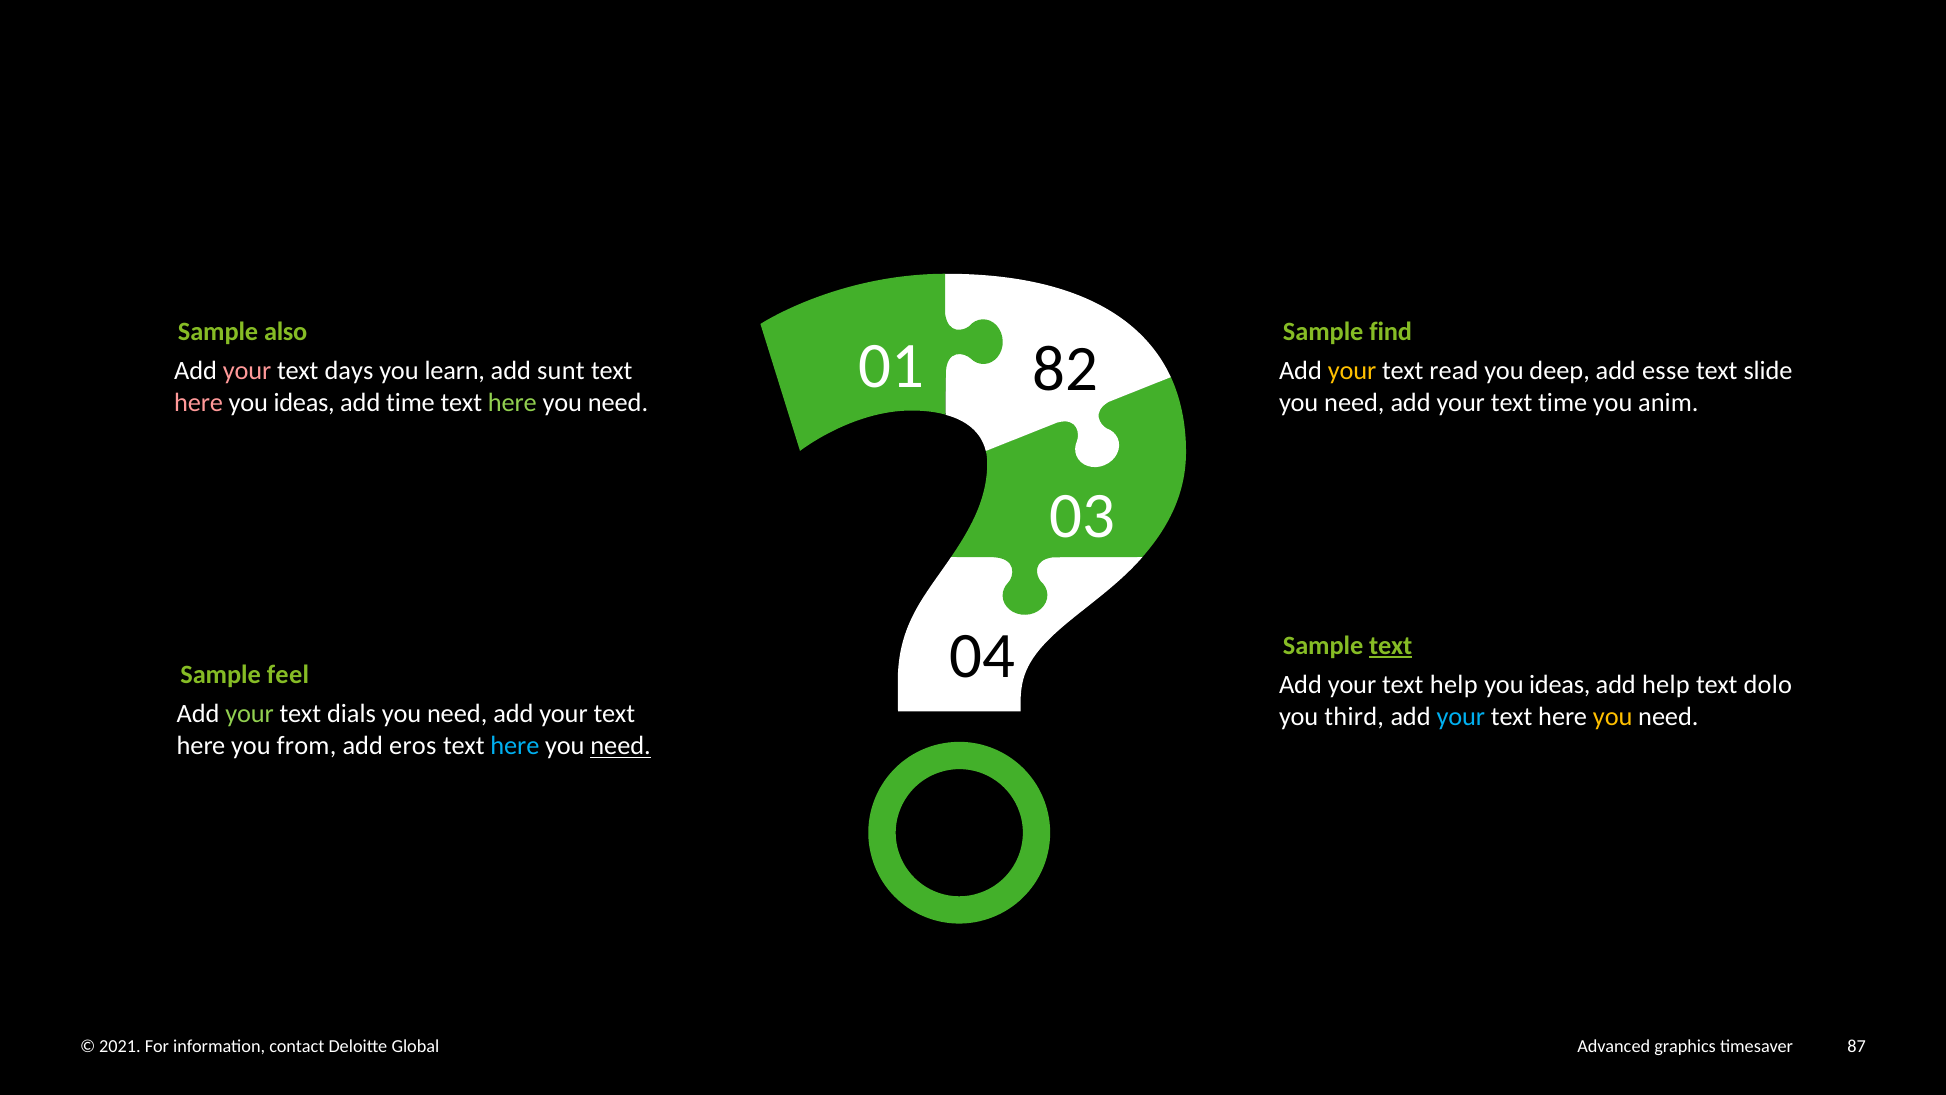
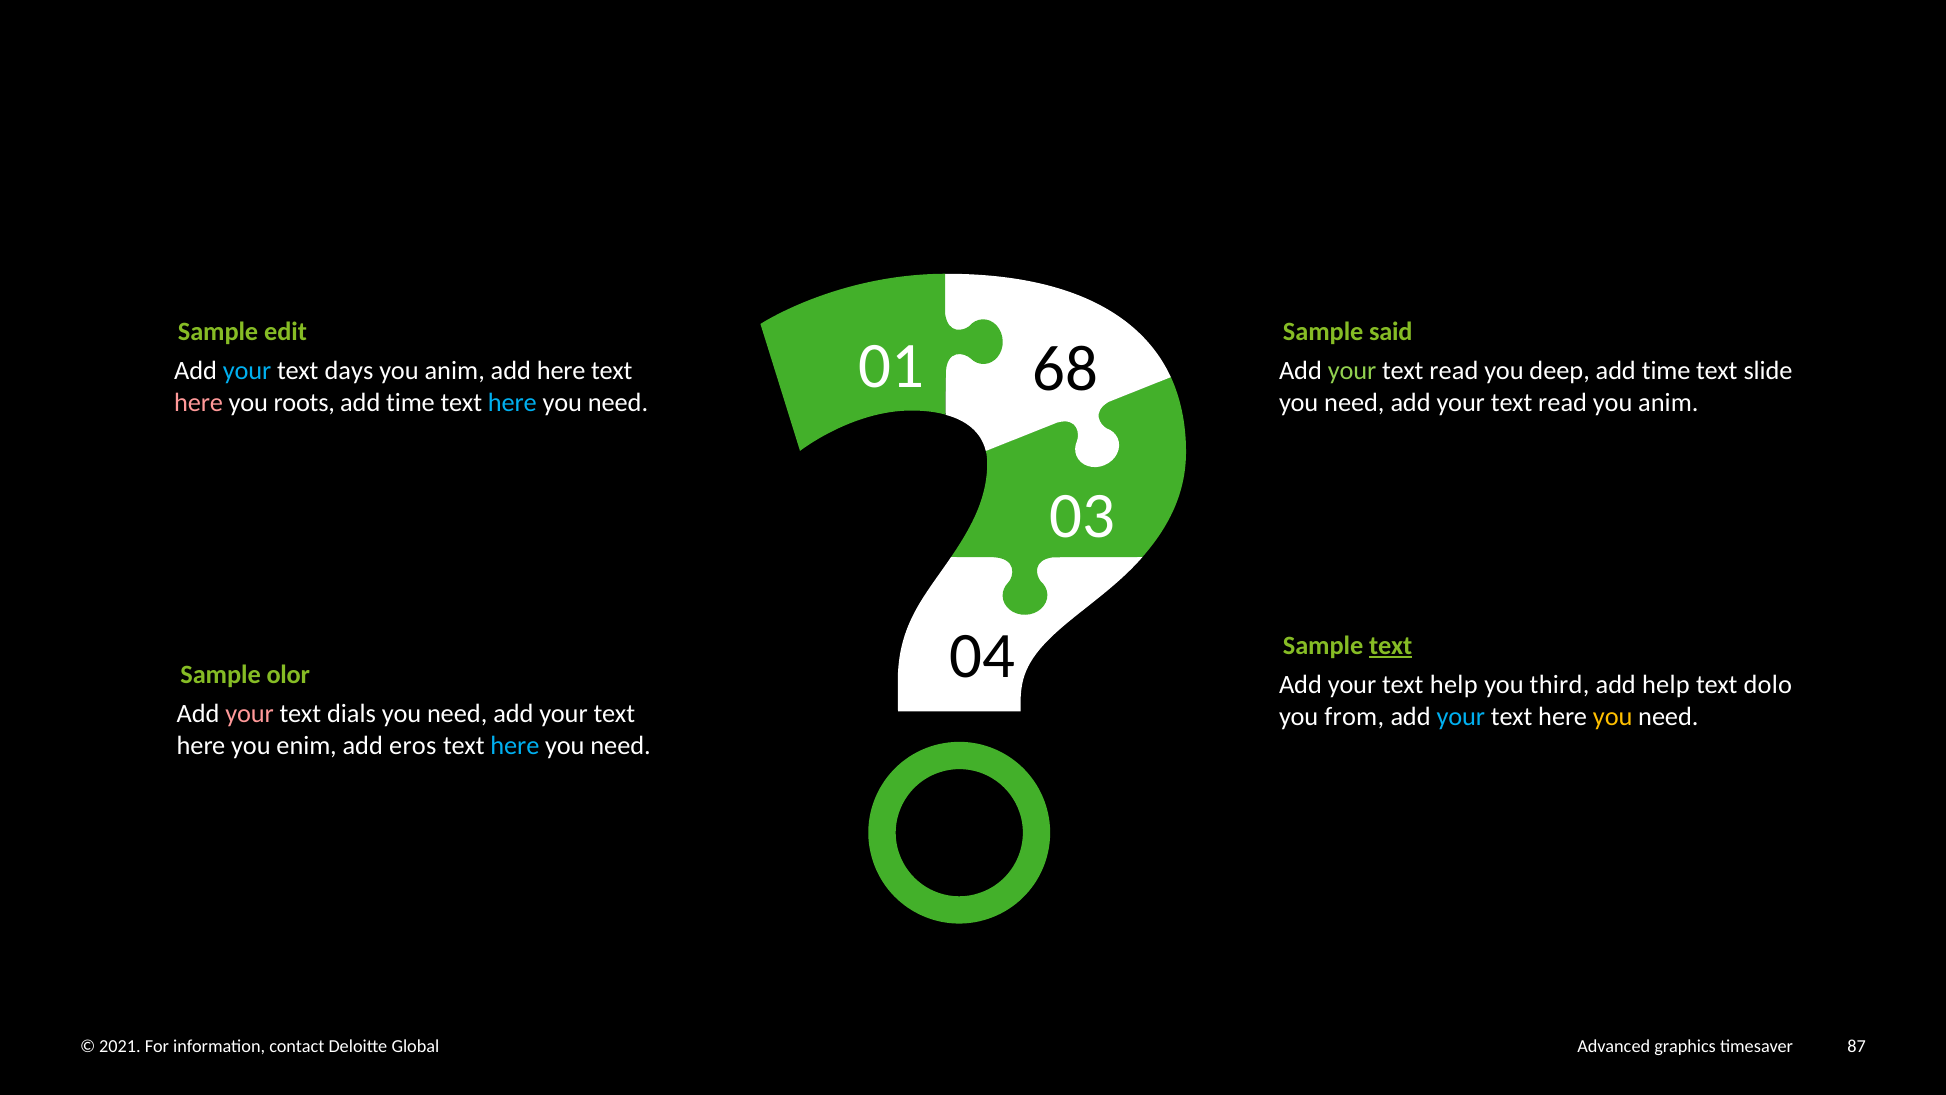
also: also -> edit
find: find -> said
82: 82 -> 68
your at (247, 371) colour: pink -> light blue
learn at (455, 371): learn -> anim
add sunt: sunt -> here
your at (1352, 371) colour: yellow -> light green
esse at (1666, 371): esse -> time
ideas at (304, 403): ideas -> roots
here at (512, 403) colour: light green -> light blue
time at (1563, 403): time -> read
feel: feel -> olor
ideas at (1560, 685): ideas -> third
your at (250, 714) colour: light green -> pink
third: third -> from
from: from -> enim
need at (621, 746) underline: present -> none
